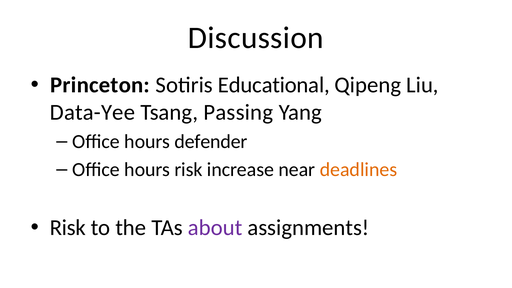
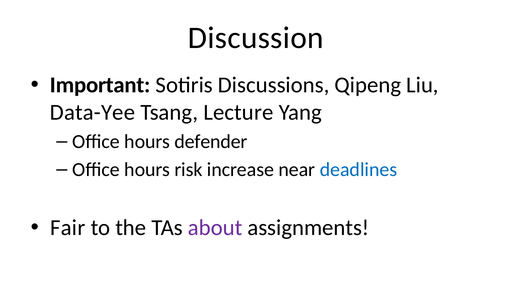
Princeton: Princeton -> Important
Educational: Educational -> Discussions
Passing: Passing -> Lecture
deadlines colour: orange -> blue
Risk at (68, 228): Risk -> Fair
